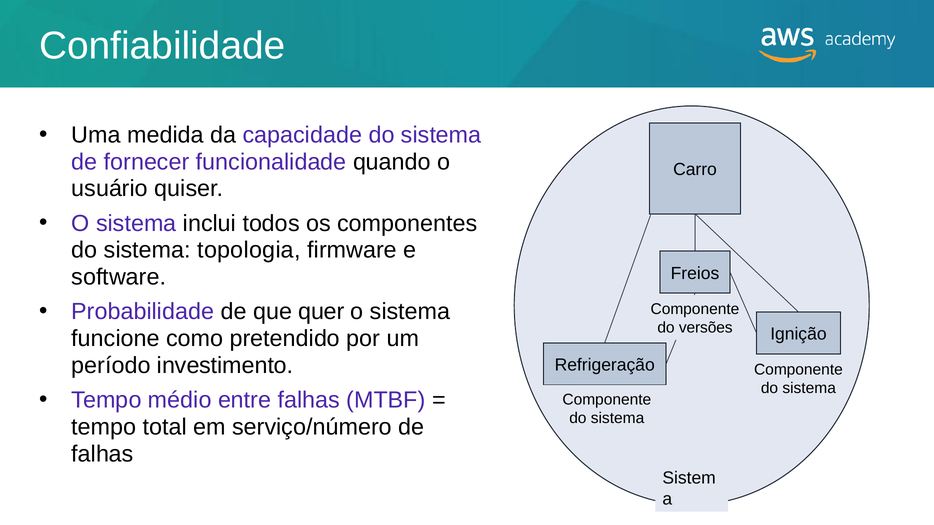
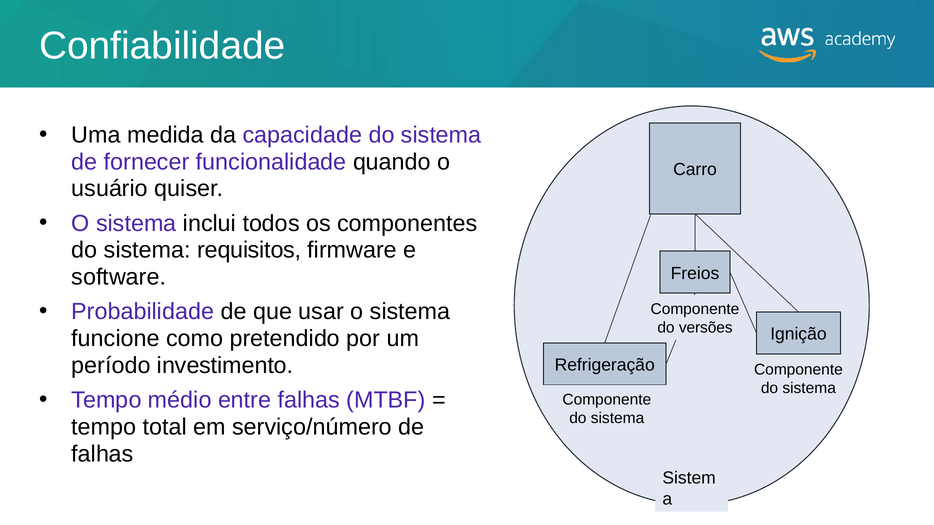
topologia: topologia -> requisitos
quer: quer -> usar
